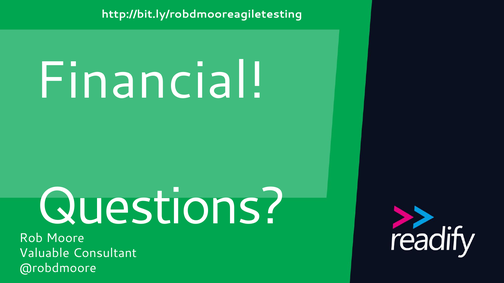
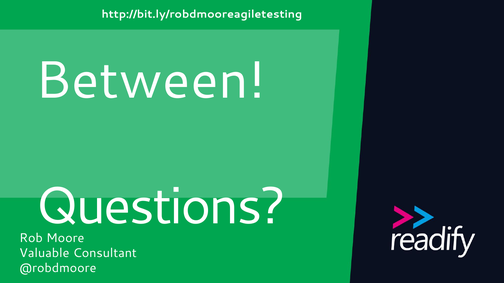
Financial: Financial -> Between
